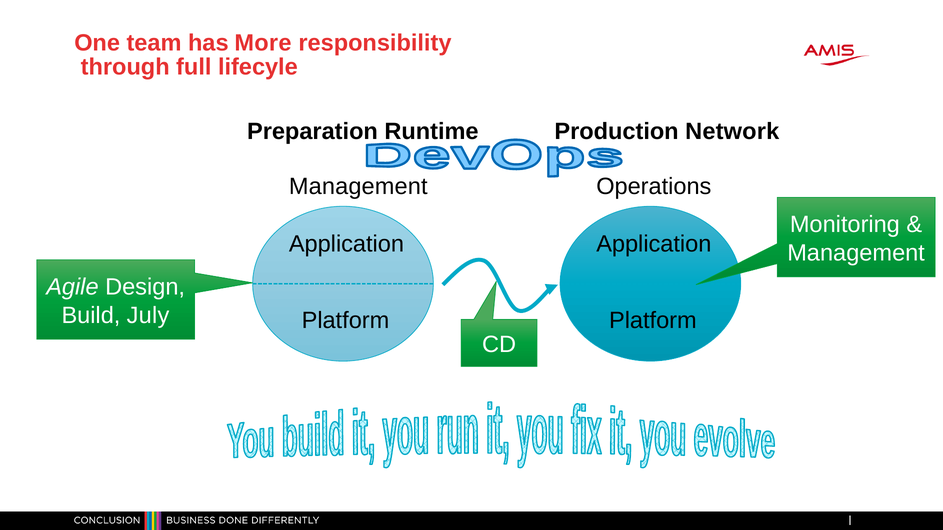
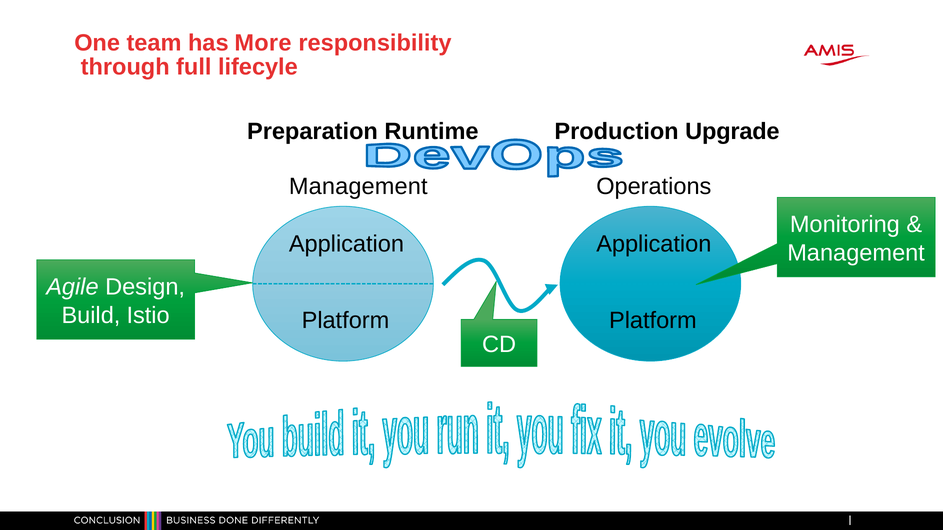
Network: Network -> Upgrade
July: July -> Istio
